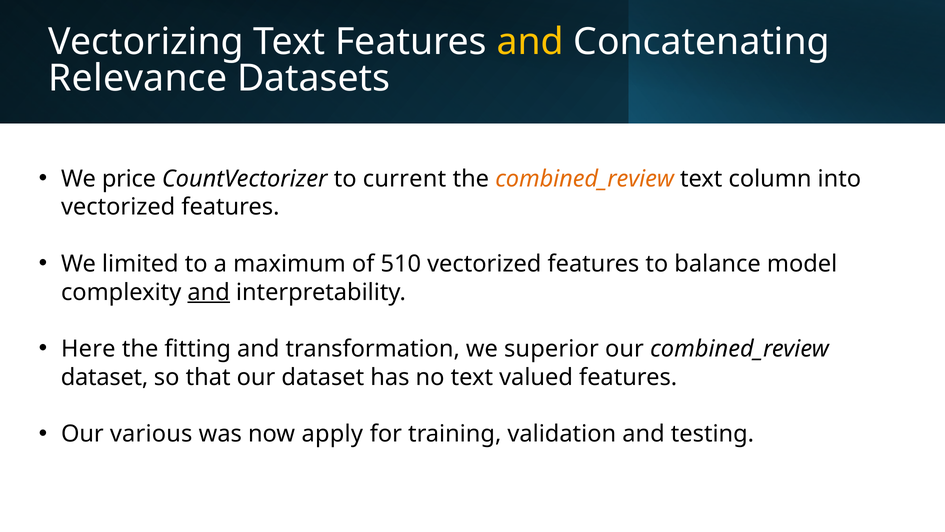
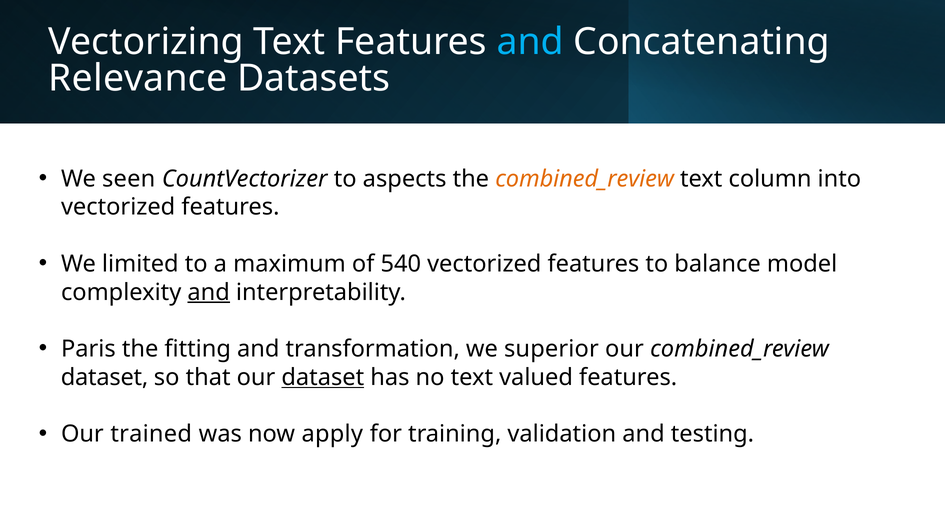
and at (530, 42) colour: yellow -> light blue
price: price -> seen
current: current -> aspects
510: 510 -> 540
Here: Here -> Paris
dataset at (323, 377) underline: none -> present
various: various -> trained
